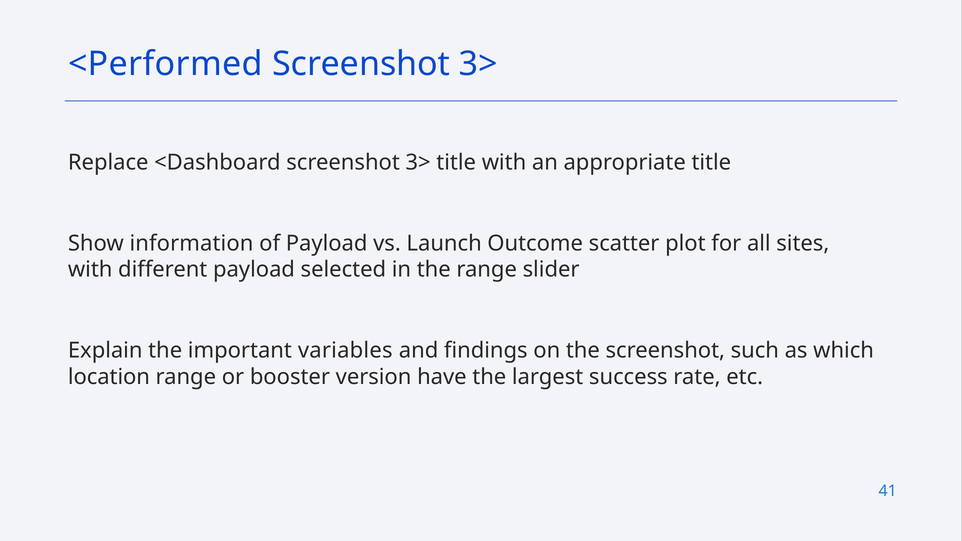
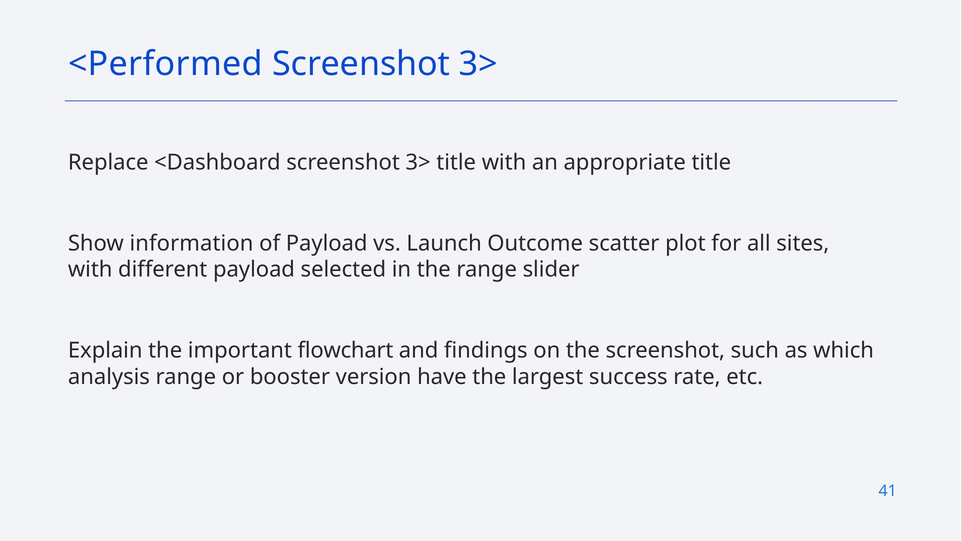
variables: variables -> flowchart
location: location -> analysis
